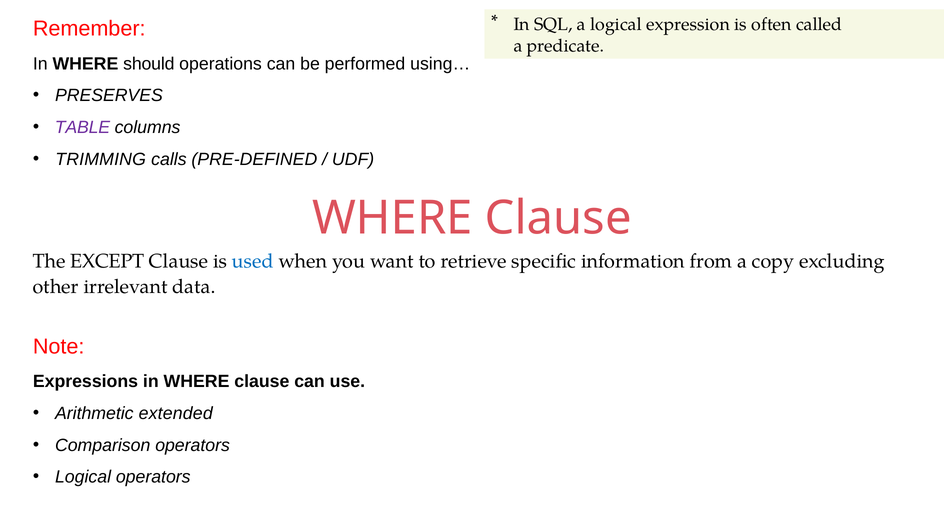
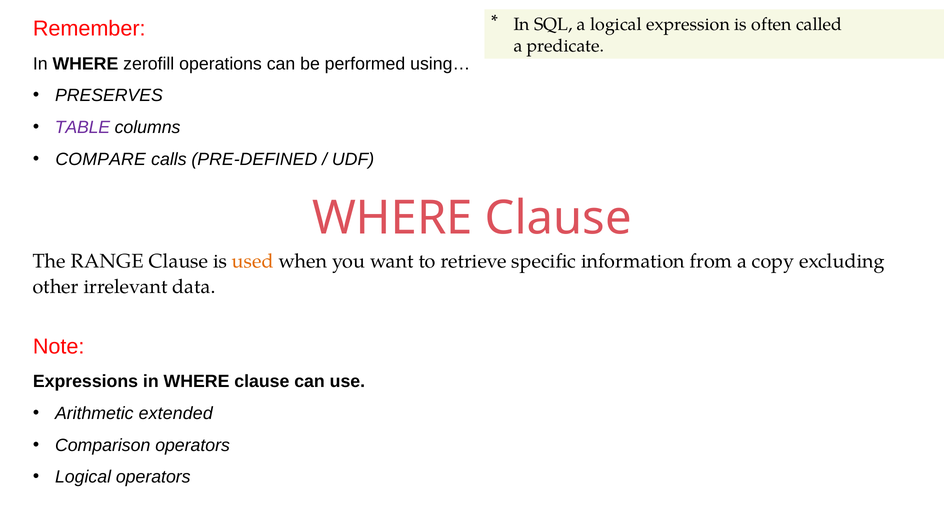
should: should -> zerofill
TRIMMING: TRIMMING -> COMPARE
EXCEPT: EXCEPT -> RANGE
used colour: blue -> orange
